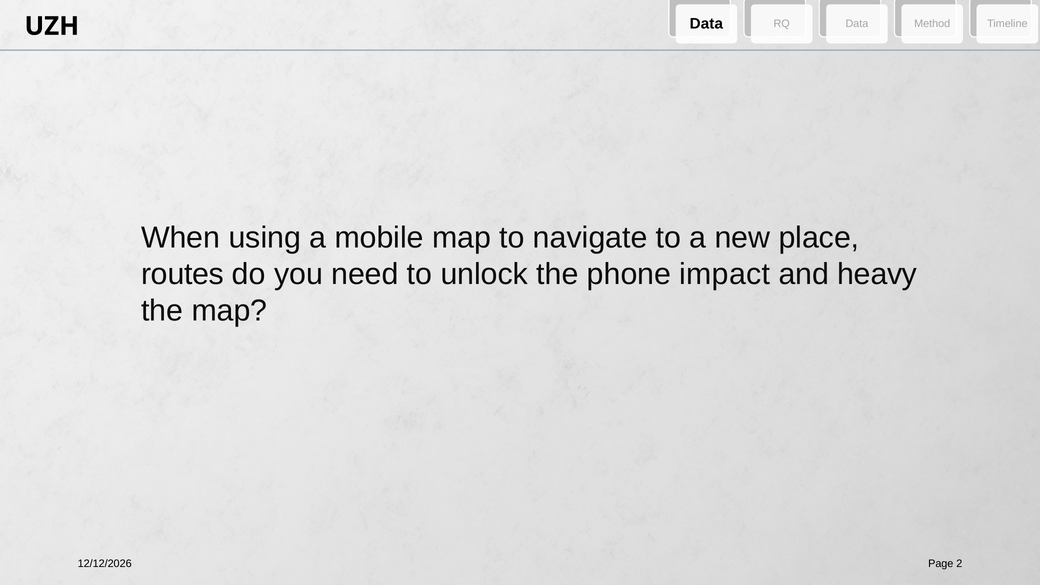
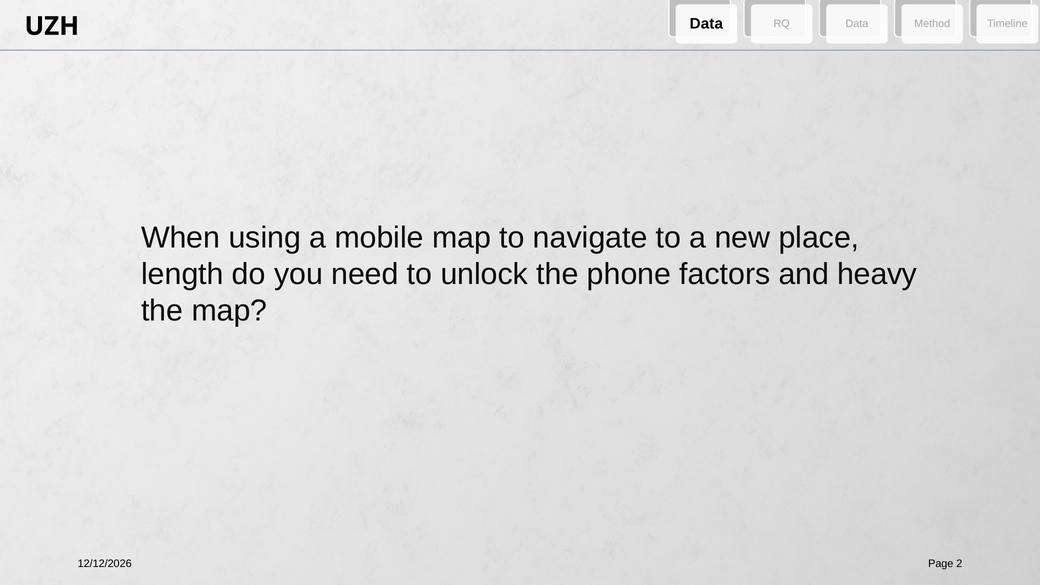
routes: routes -> length
impact: impact -> factors
